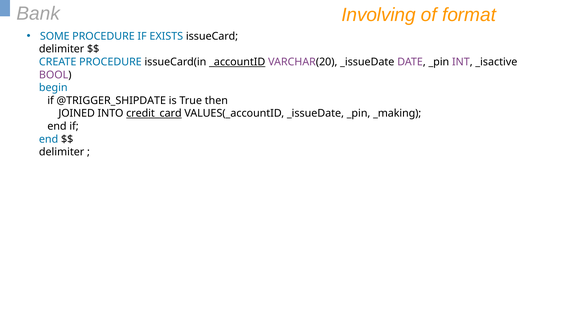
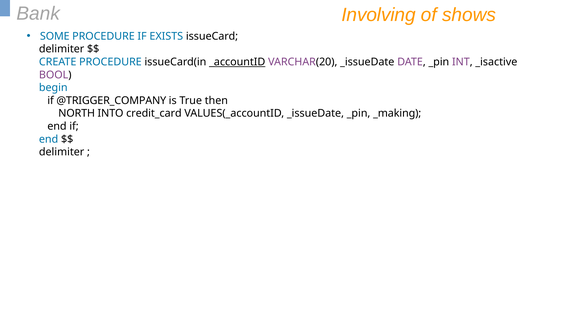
format: format -> shows
@TRIGGER_SHIPDATE: @TRIGGER_SHIPDATE -> @TRIGGER_COMPANY
JOINED: JOINED -> NORTH
credit_card underline: present -> none
